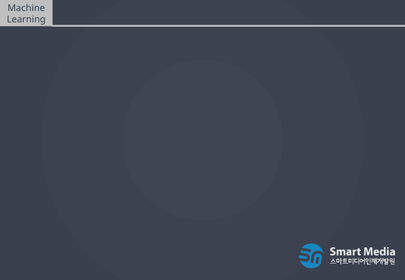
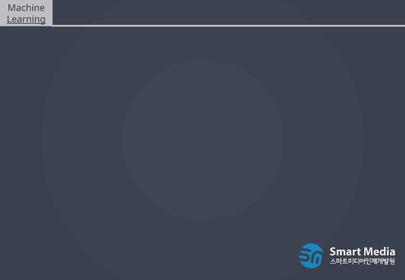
Learning underline: none -> present
